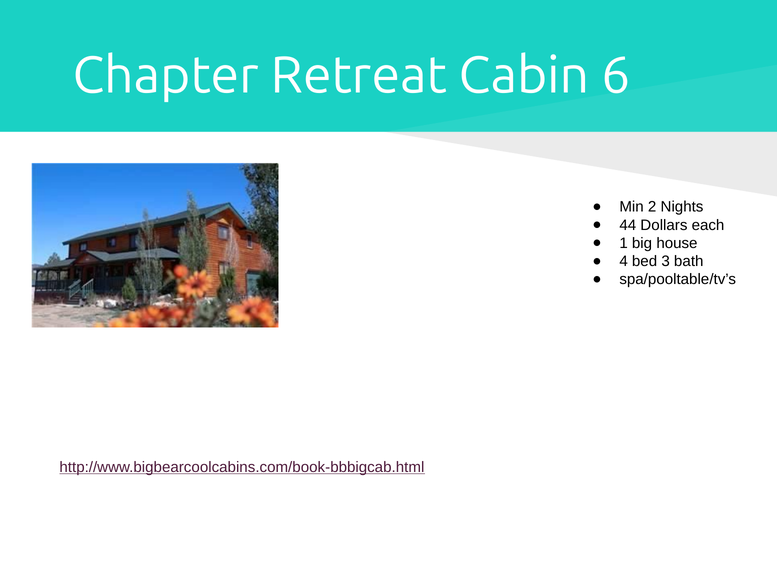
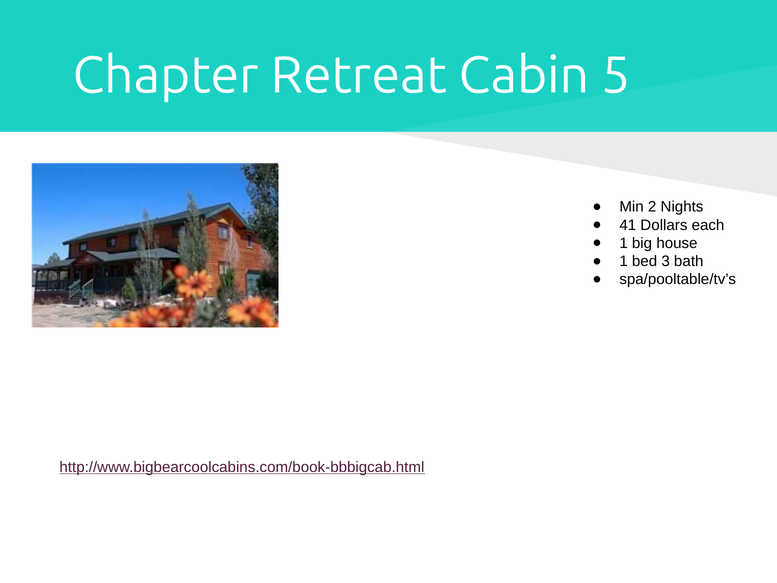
6: 6 -> 5
44: 44 -> 41
4 at (624, 261): 4 -> 1
